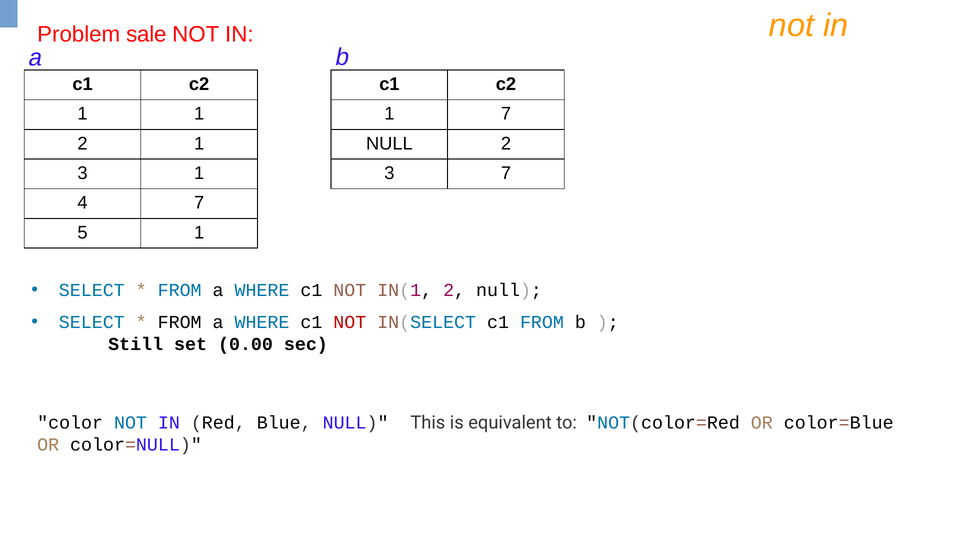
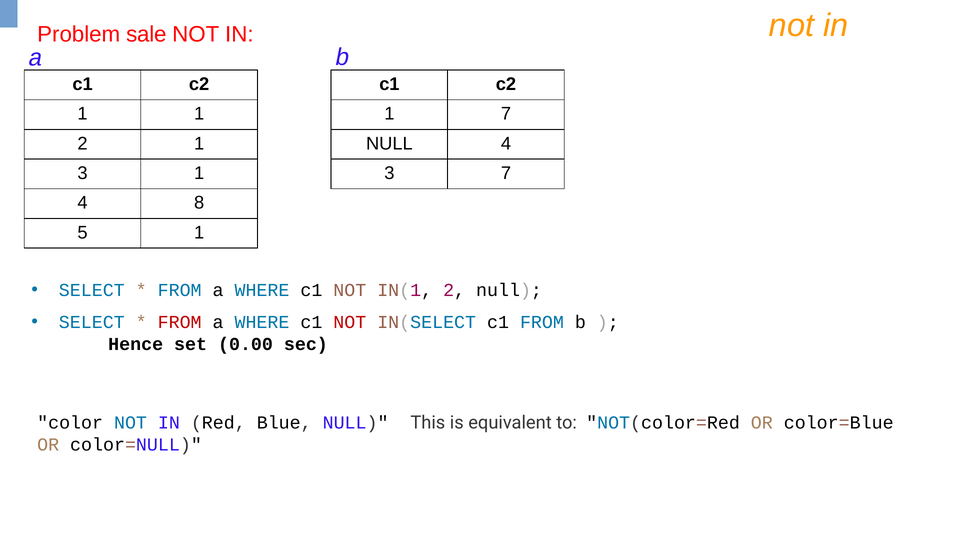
NULL 2: 2 -> 4
4 7: 7 -> 8
FROM at (180, 322) colour: black -> red
Still: Still -> Hence
